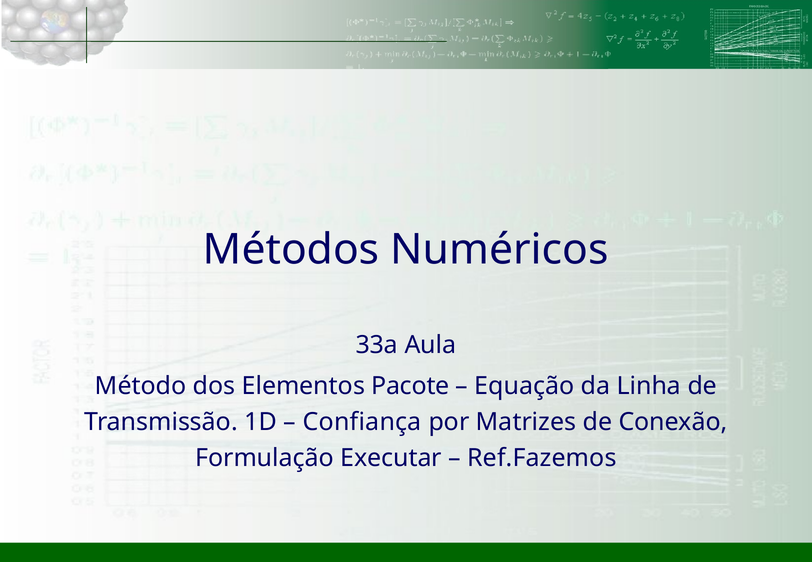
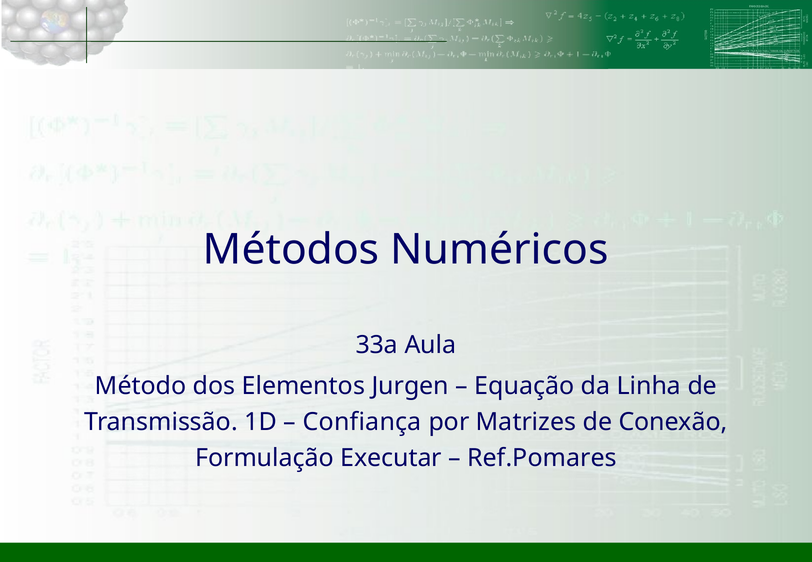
Pacote: Pacote -> Jurgen
Ref.Fazemos: Ref.Fazemos -> Ref.Pomares
